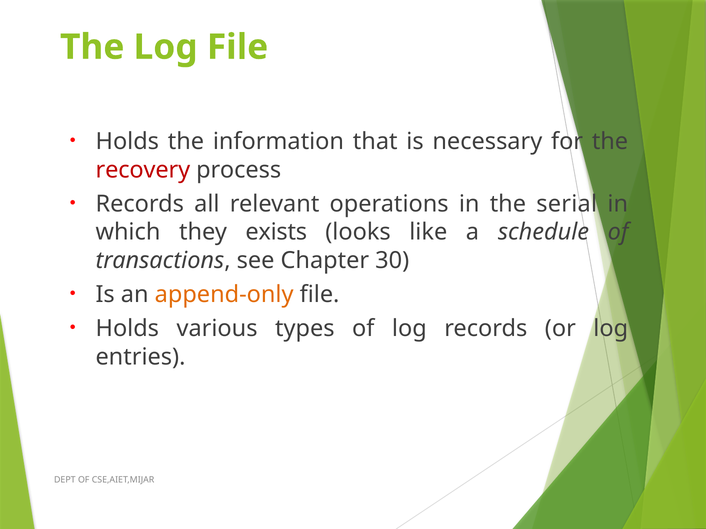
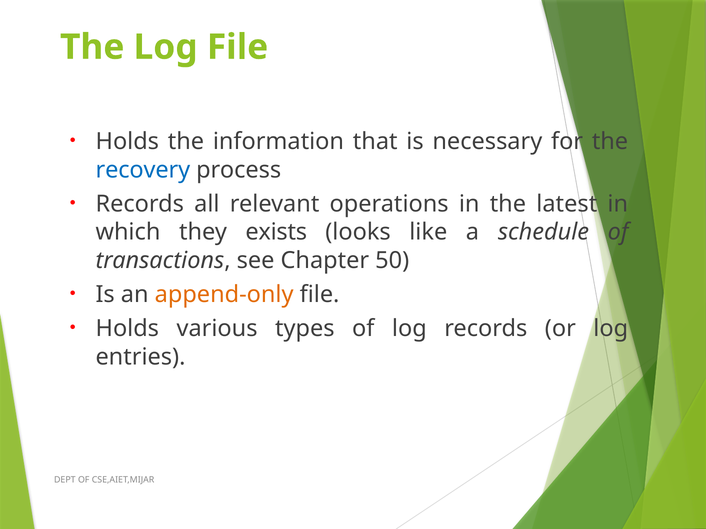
recovery colour: red -> blue
serial: serial -> latest
30: 30 -> 50
